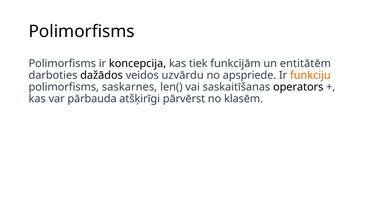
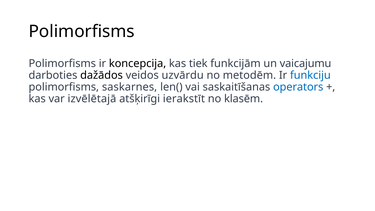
entitātēm: entitātēm -> vaicajumu
apspriede: apspriede -> metodēm
funkciju colour: orange -> blue
operators colour: black -> blue
pārbauda: pārbauda -> izvēlētajā
pārvērst: pārvērst -> ierakstīt
